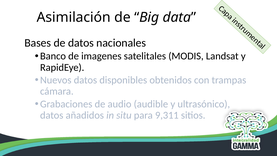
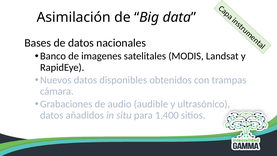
9,311: 9,311 -> 1,400
